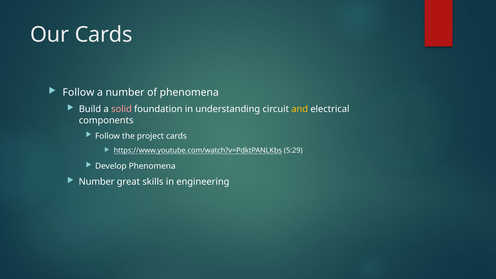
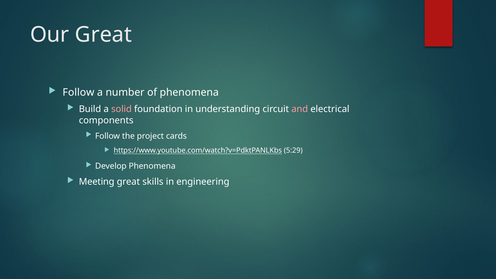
Our Cards: Cards -> Great
and colour: yellow -> pink
Number at (97, 182): Number -> Meeting
